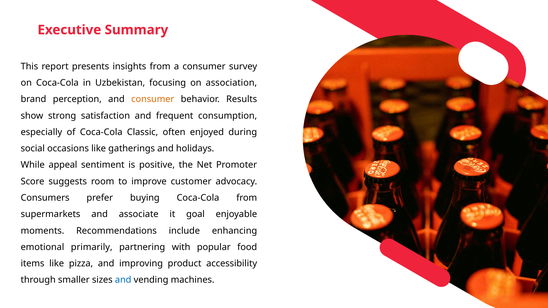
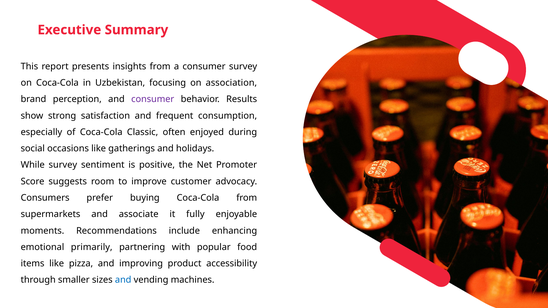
consumer at (153, 99) colour: orange -> purple
While appeal: appeal -> survey
goal: goal -> fully
